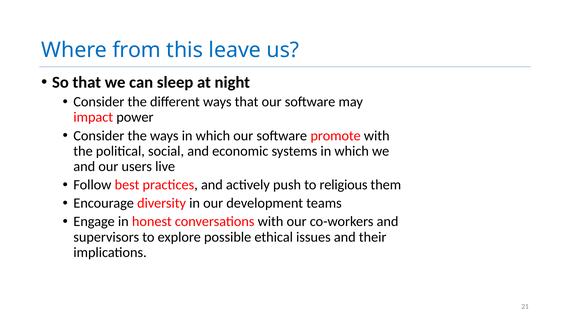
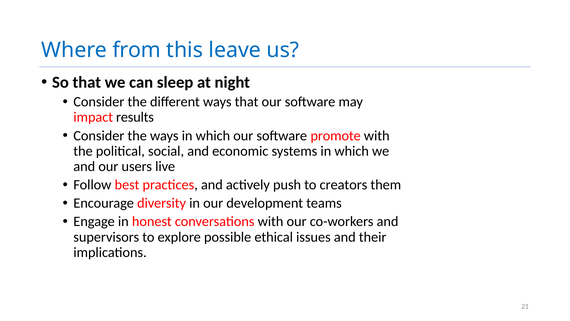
power: power -> results
religious: religious -> creators
